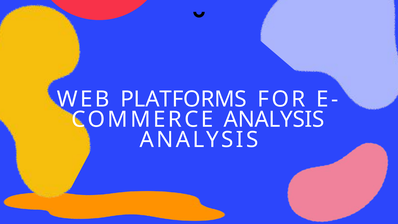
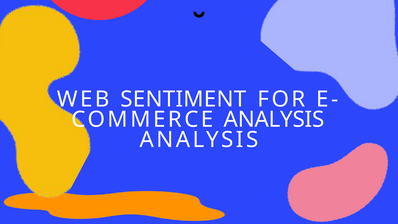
PLATFORMS: PLATFORMS -> SENTIMENT
